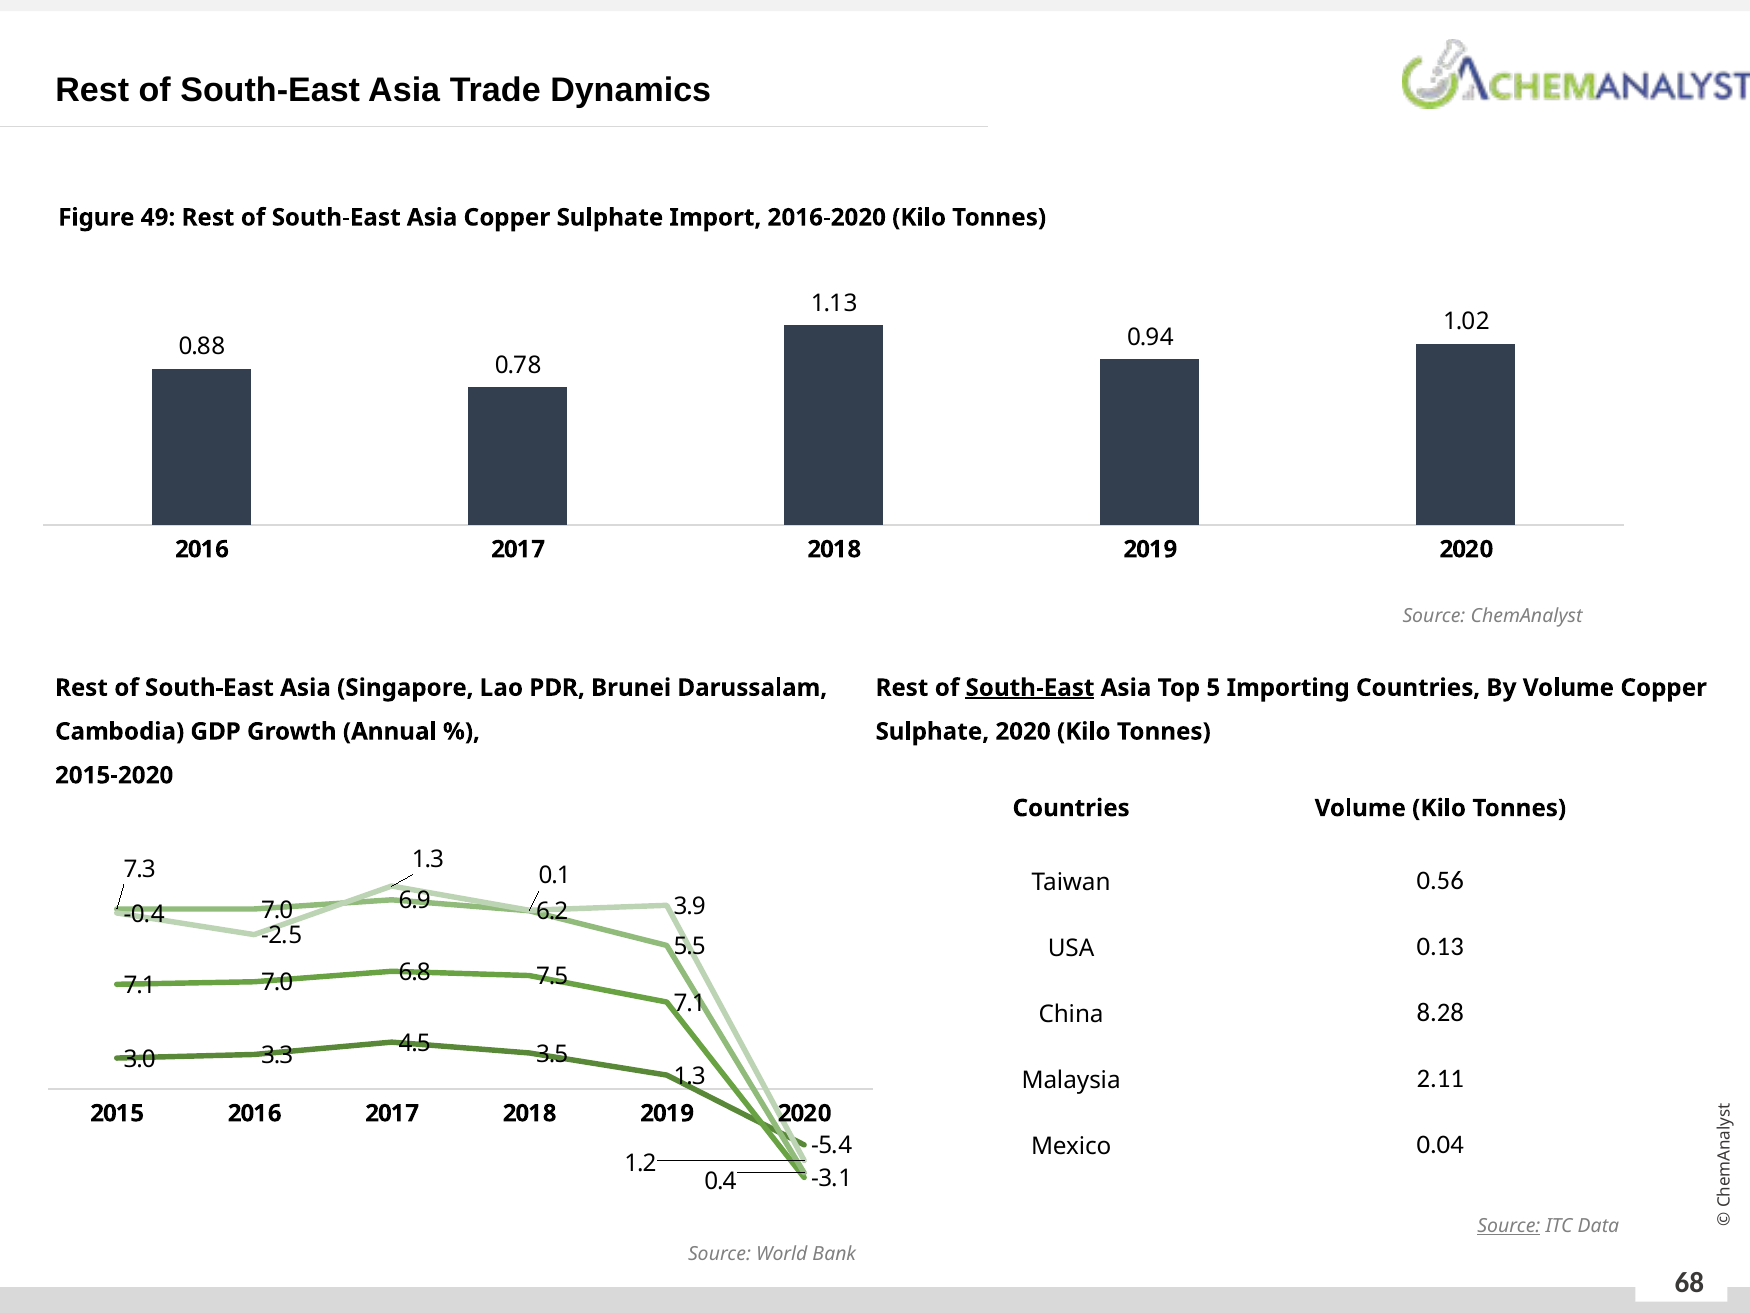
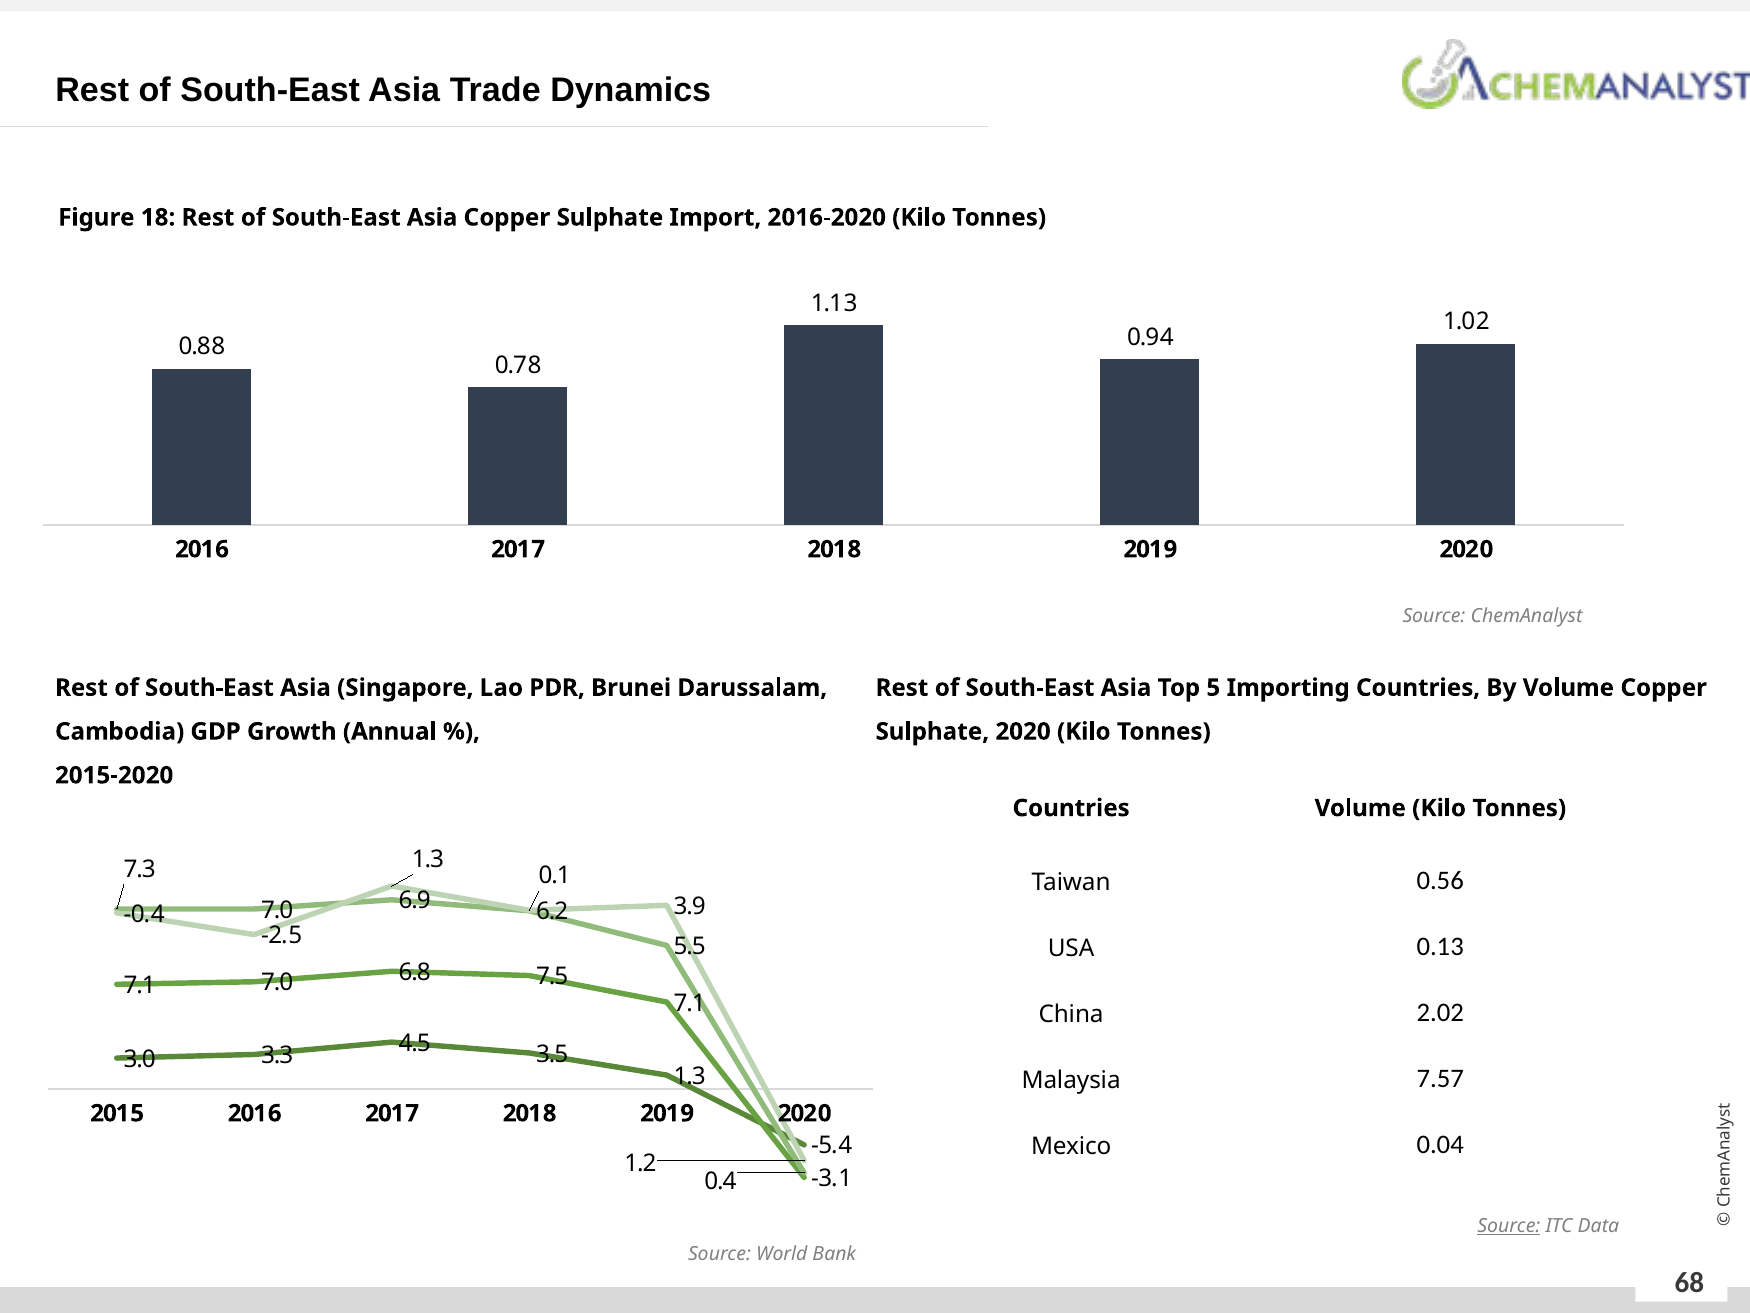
49: 49 -> 18
South-East at (1030, 687) underline: present -> none
8.28: 8.28 -> 2.02
2.11: 2.11 -> 7.57
